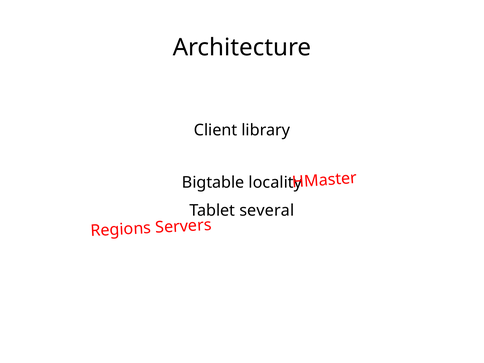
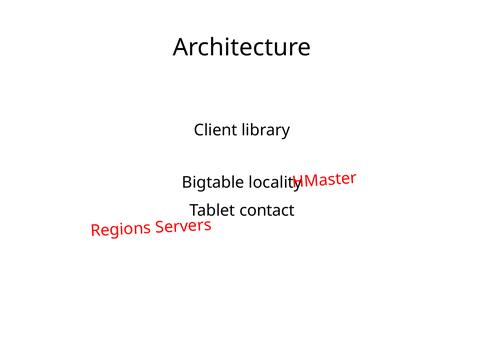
several: several -> contact
